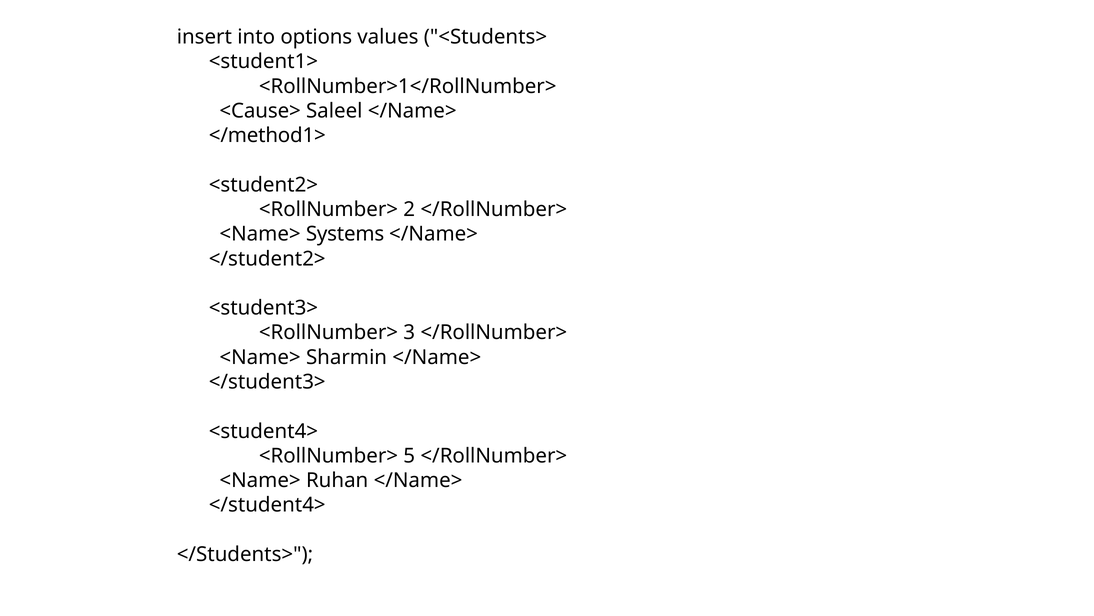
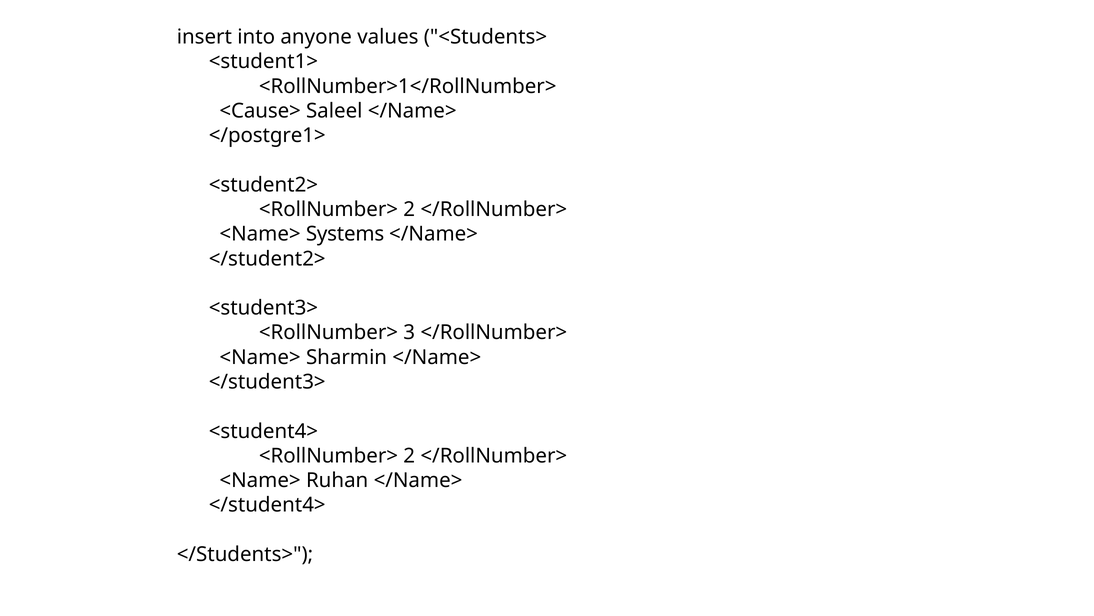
options: options -> anyone
</method1>: </method1> -> </postgre1>
5 at (409, 455): 5 -> 2
